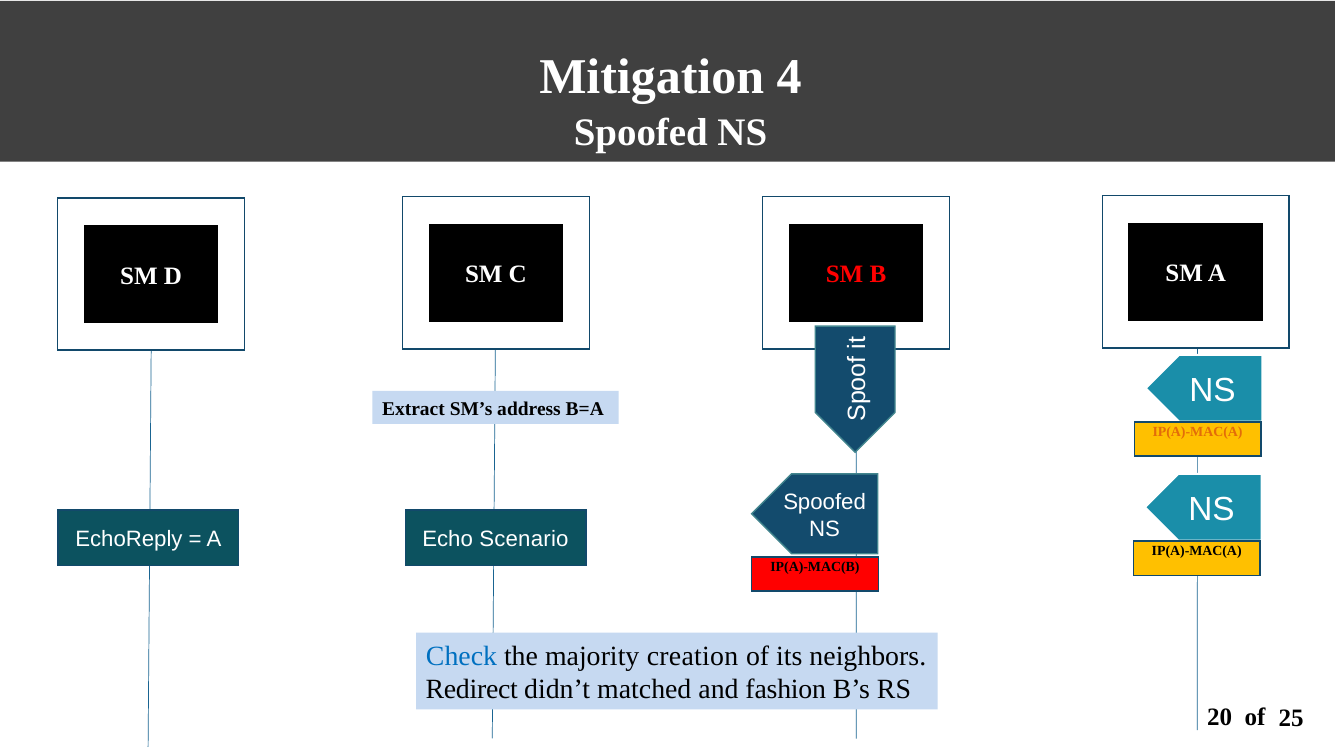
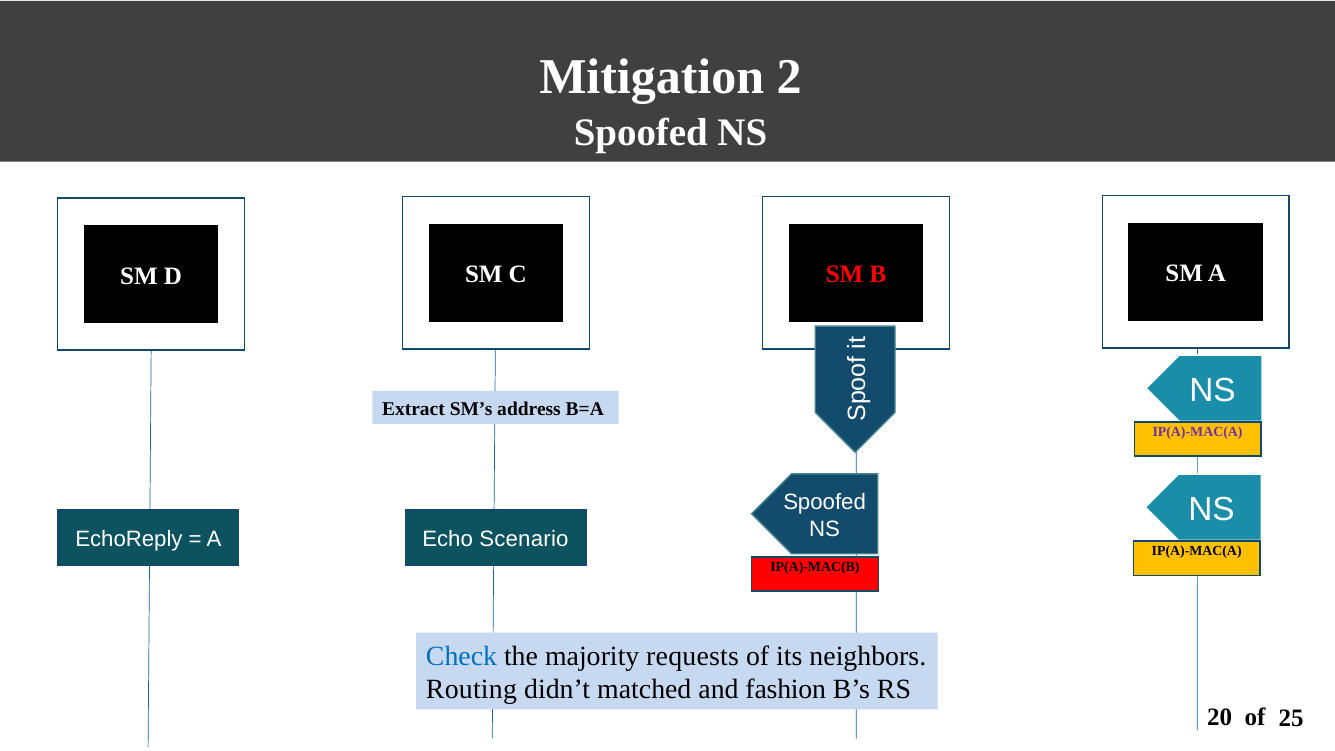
4: 4 -> 2
IP(A)-MAC(A at (1198, 432) colour: orange -> purple
creation: creation -> requests
Redirect: Redirect -> Routing
